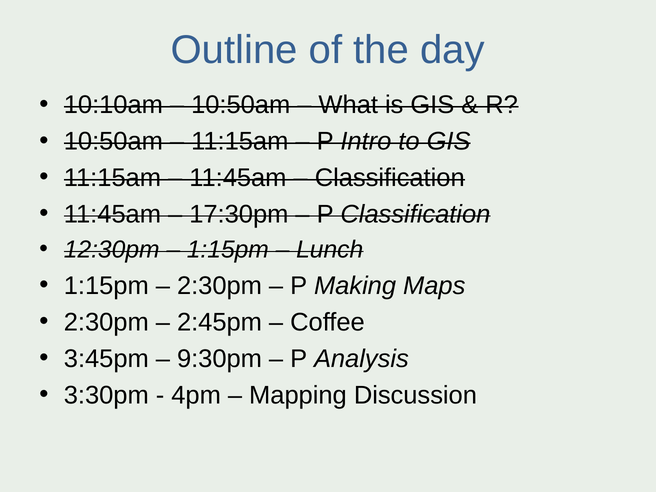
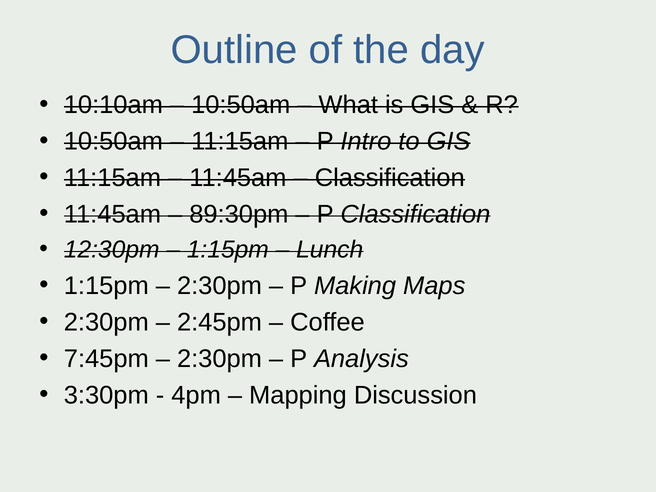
17:30pm: 17:30pm -> 89:30pm
3:45pm: 3:45pm -> 7:45pm
9:30pm at (220, 359): 9:30pm -> 2:30pm
